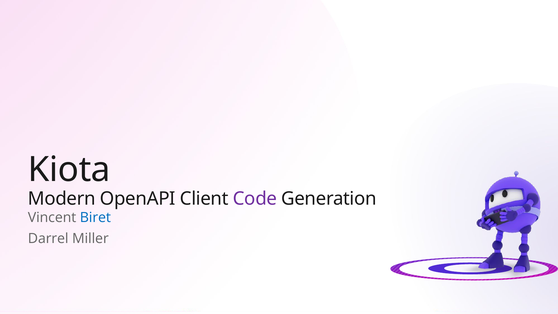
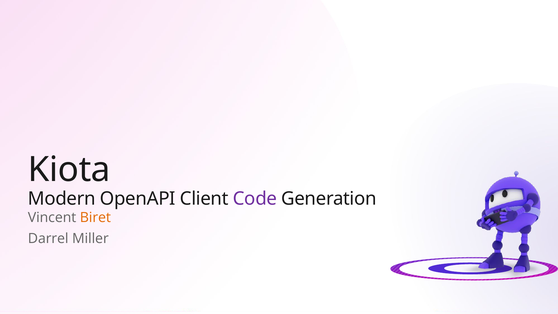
Biret colour: blue -> orange
